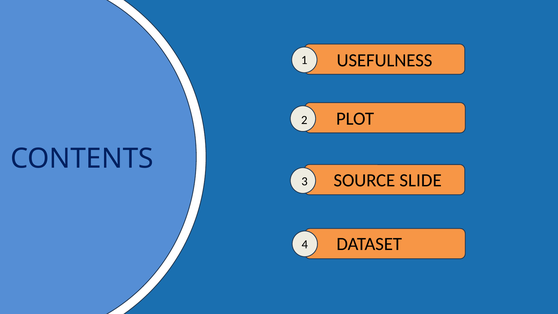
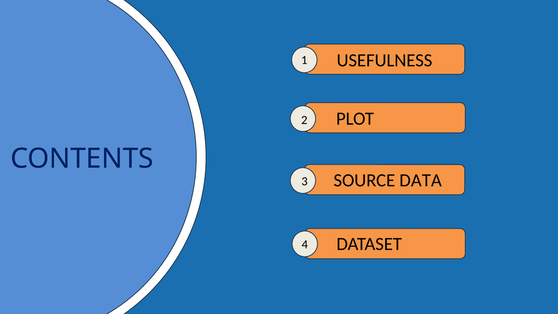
SLIDE: SLIDE -> DATA
